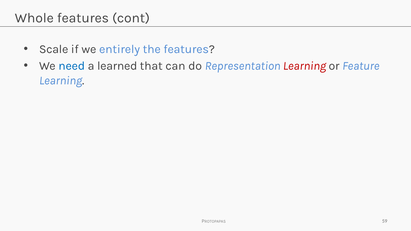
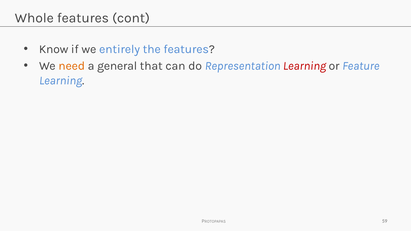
Scale: Scale -> Know
need colour: blue -> orange
learned: learned -> general
